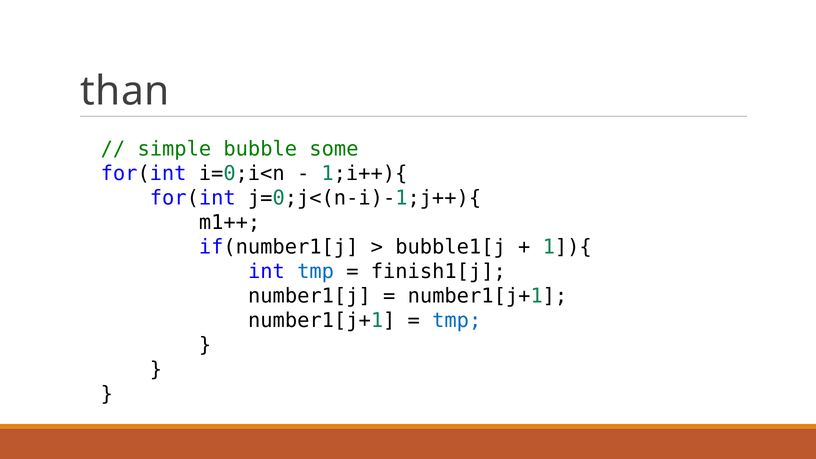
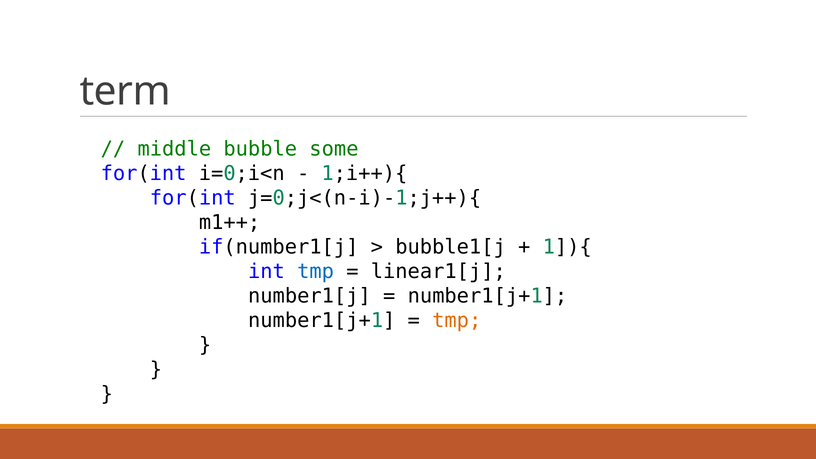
than: than -> term
simple: simple -> middle
finish1[j: finish1[j -> linear1[j
tmp at (457, 320) colour: blue -> orange
